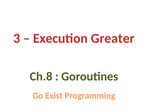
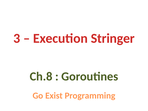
Greater: Greater -> Stringer
